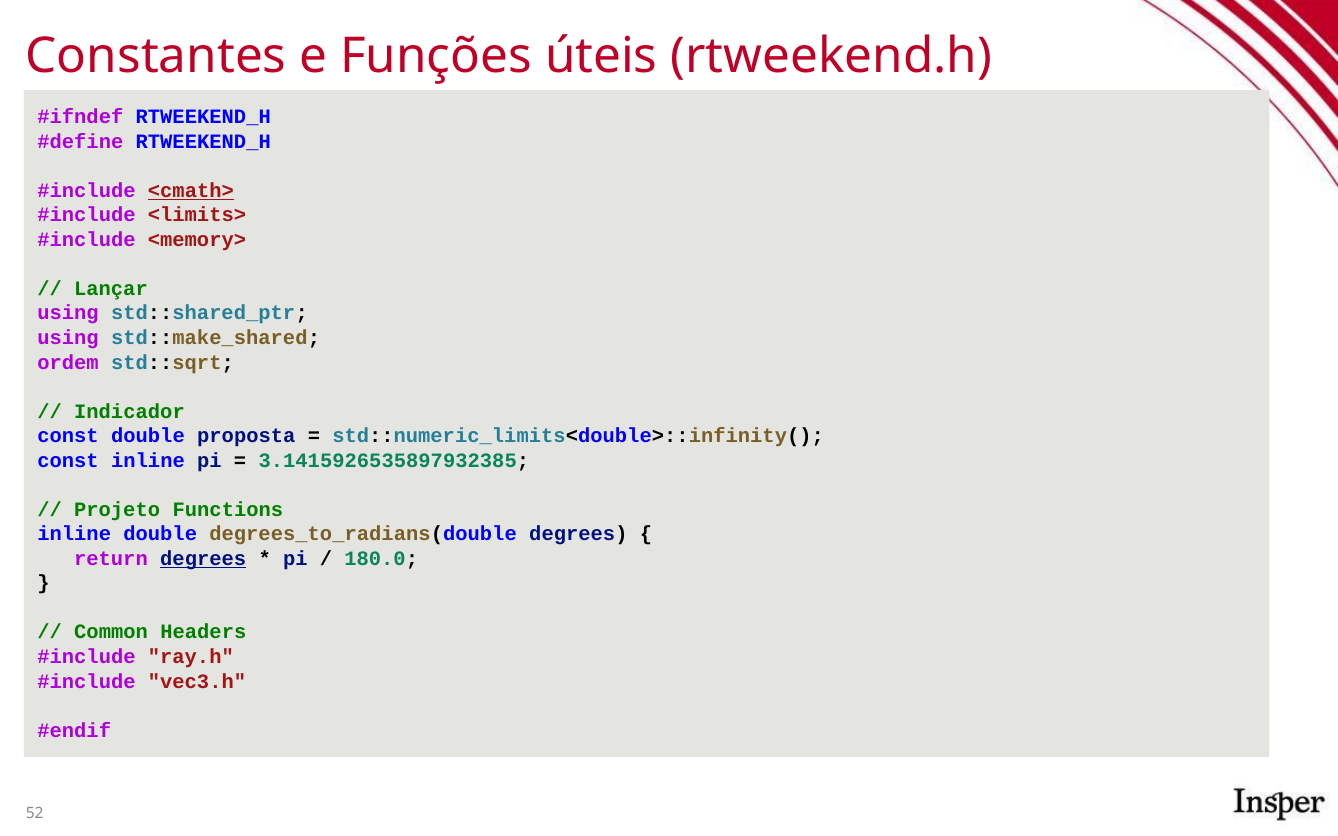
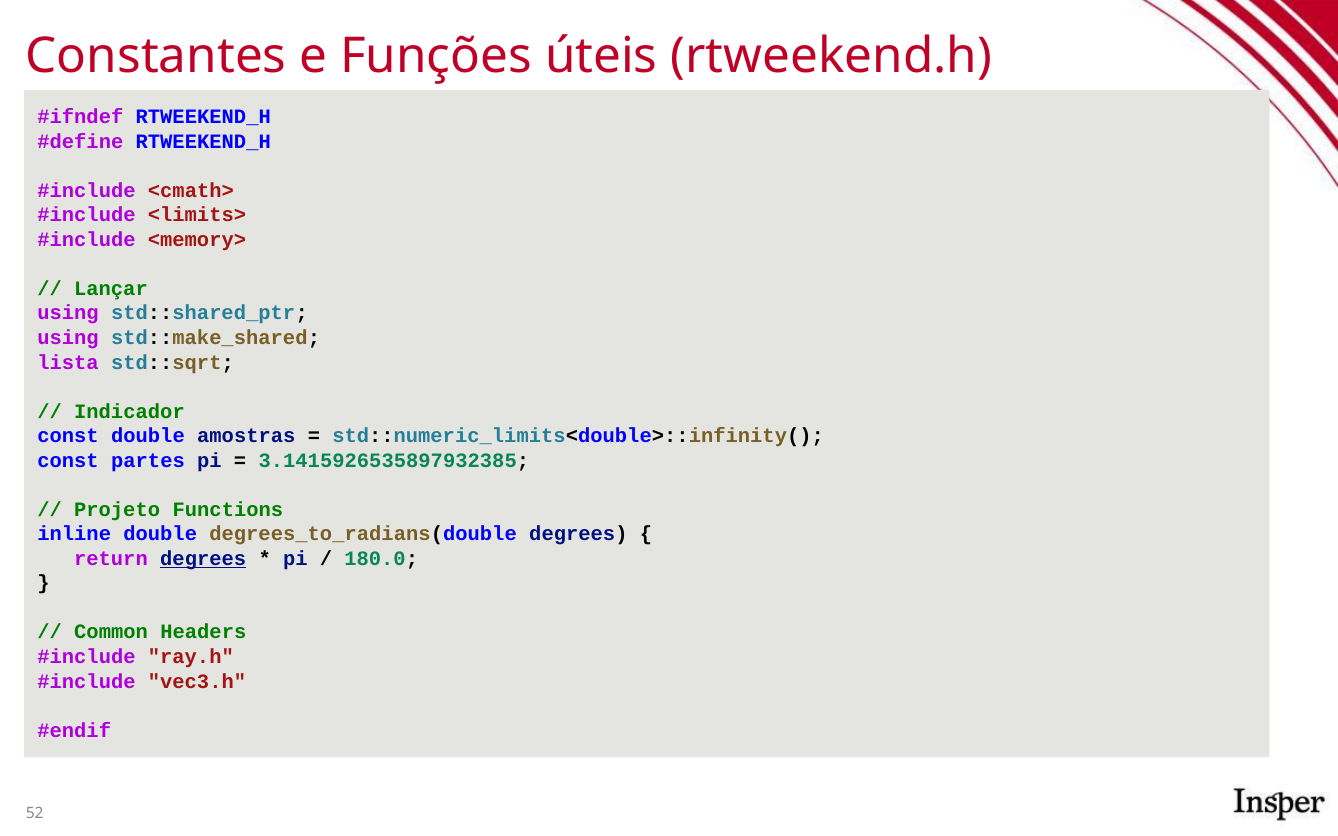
<cmath> underline: present -> none
ordem: ordem -> lista
proposta: proposta -> amostras
const inline: inline -> partes
